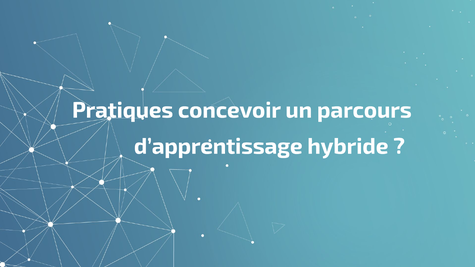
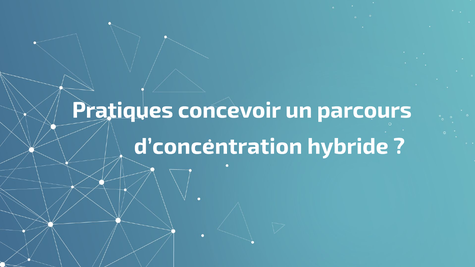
d’apprentissage: d’apprentissage -> d’concentration
